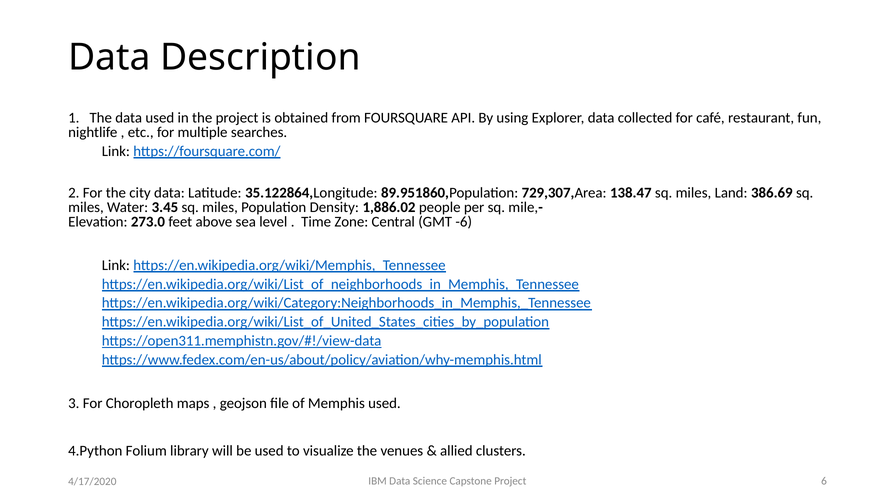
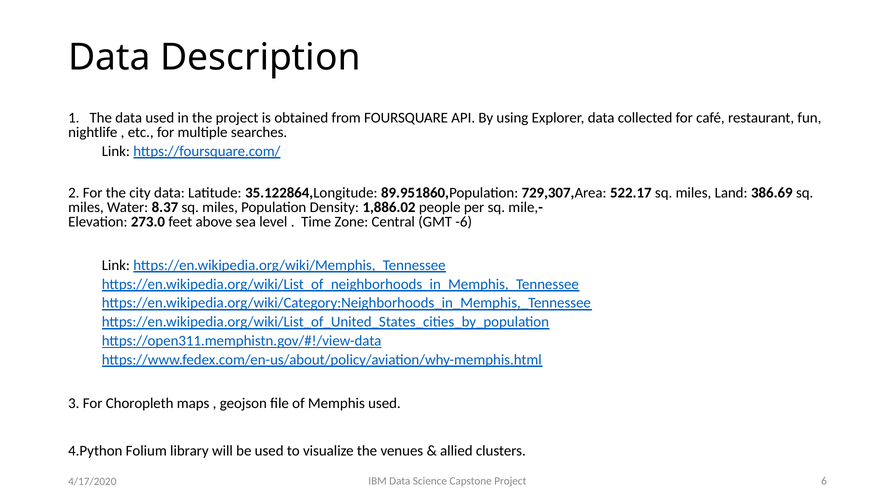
138.47: 138.47 -> 522.17
3.45: 3.45 -> 8.37
